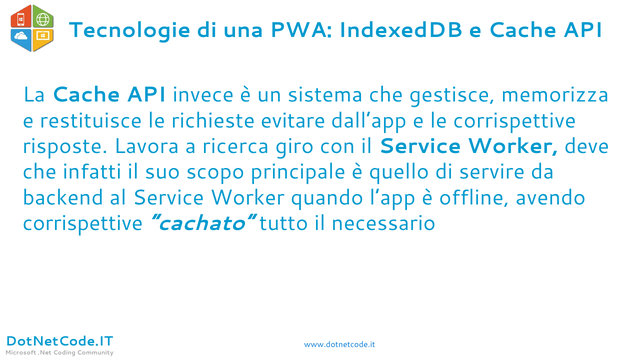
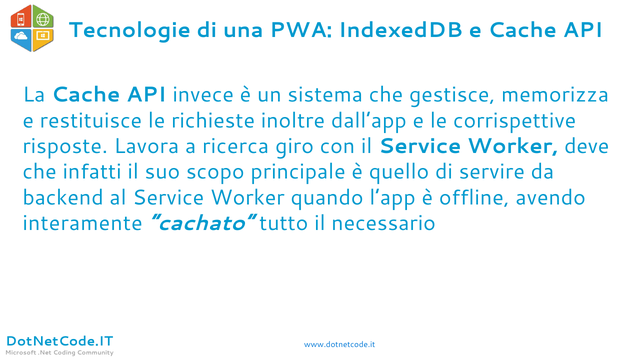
evitare: evitare -> inoltre
corrispettive at (83, 223): corrispettive -> interamente
